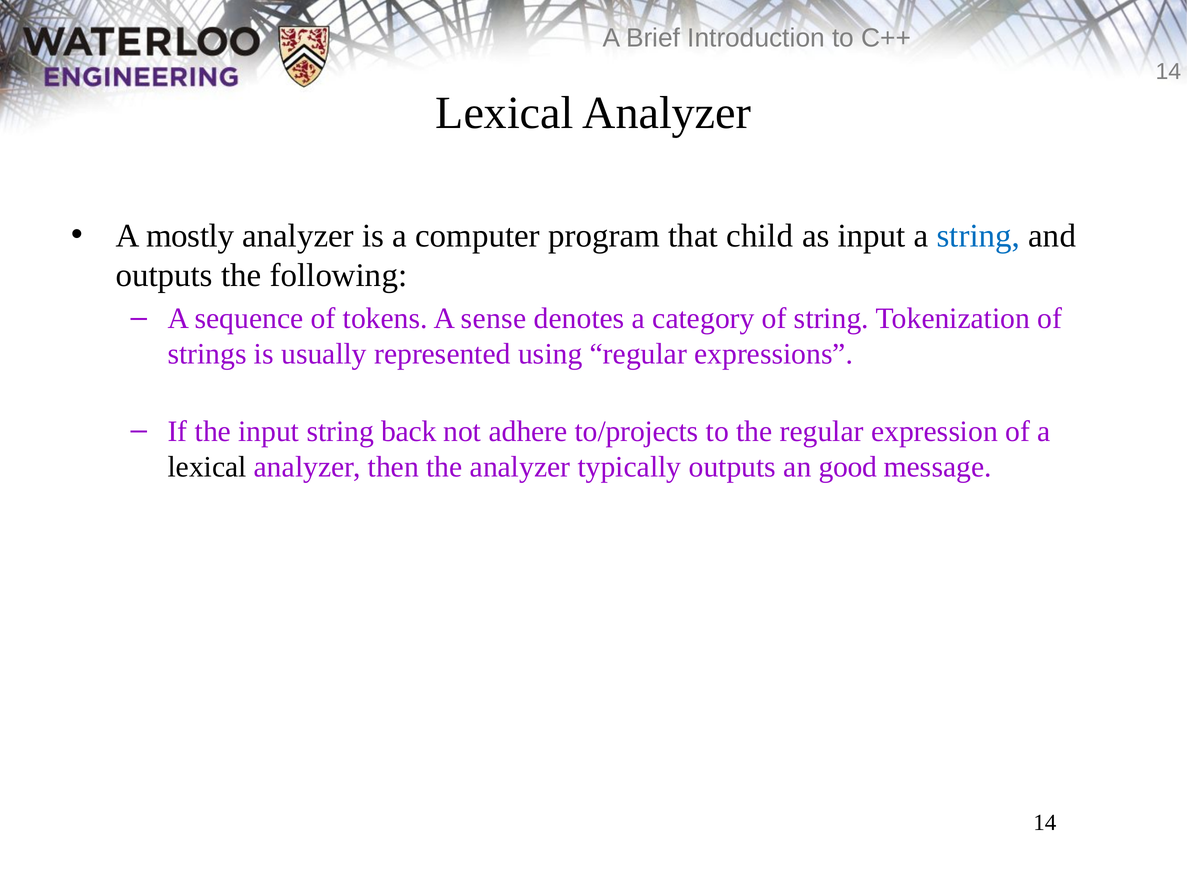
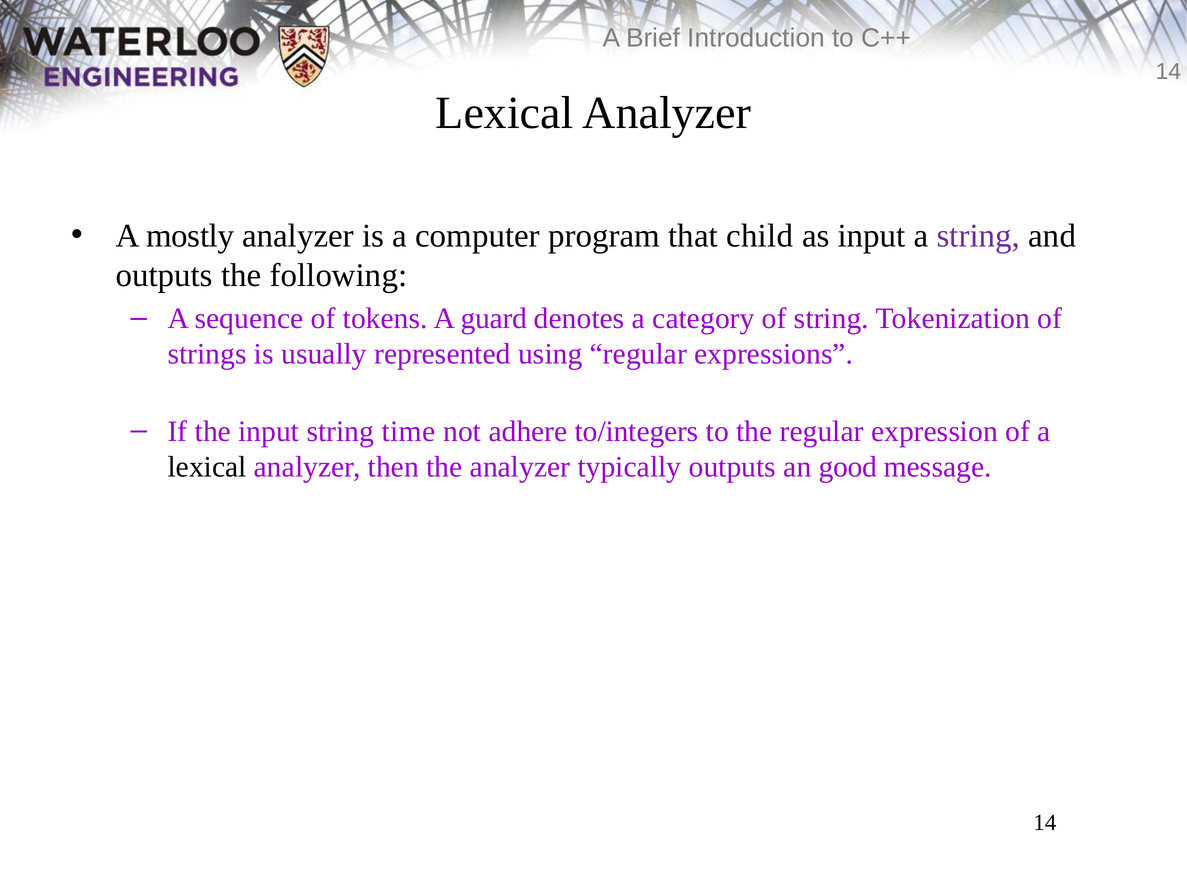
string at (978, 236) colour: blue -> purple
sense: sense -> guard
back: back -> time
to/projects: to/projects -> to/integers
